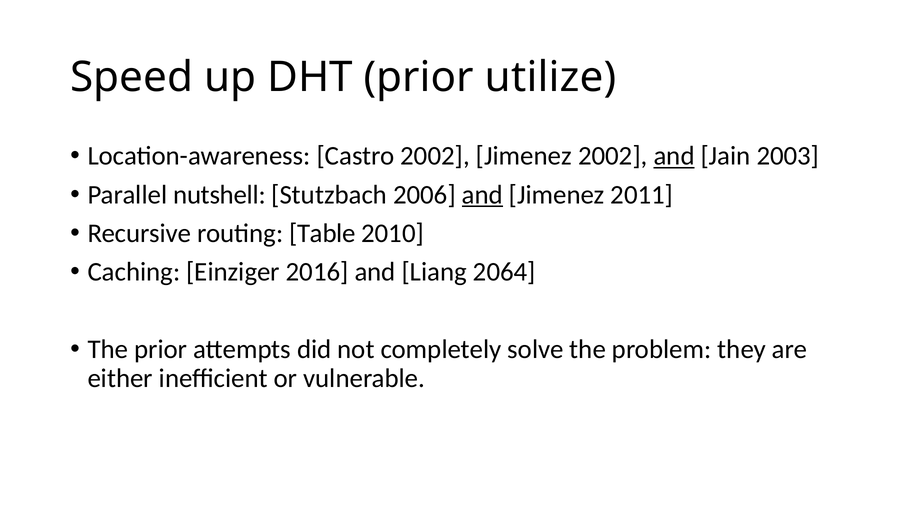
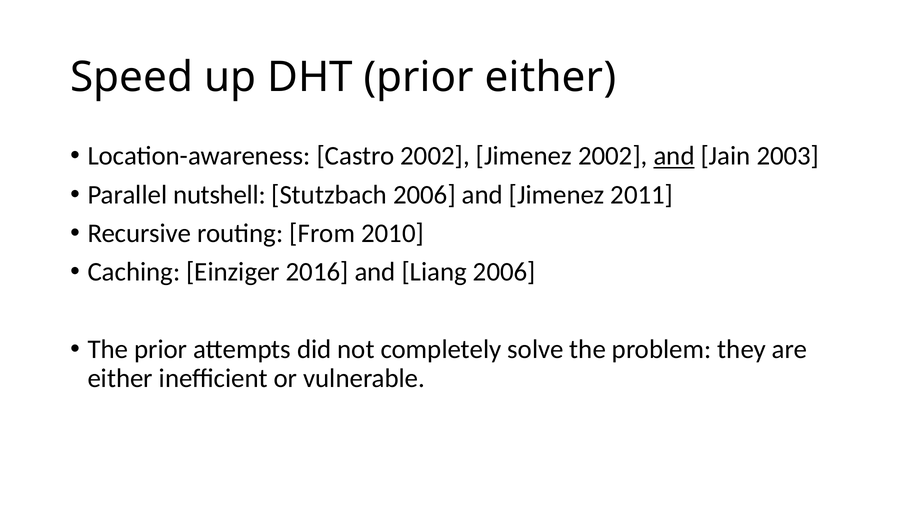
prior utilize: utilize -> either
and at (482, 195) underline: present -> none
Table: Table -> From
Liang 2064: 2064 -> 2006
